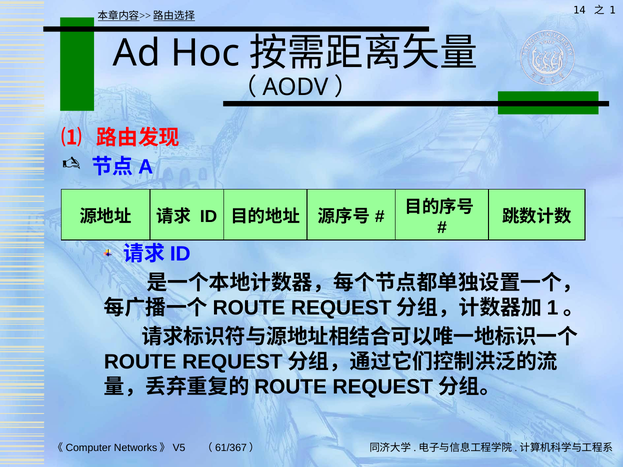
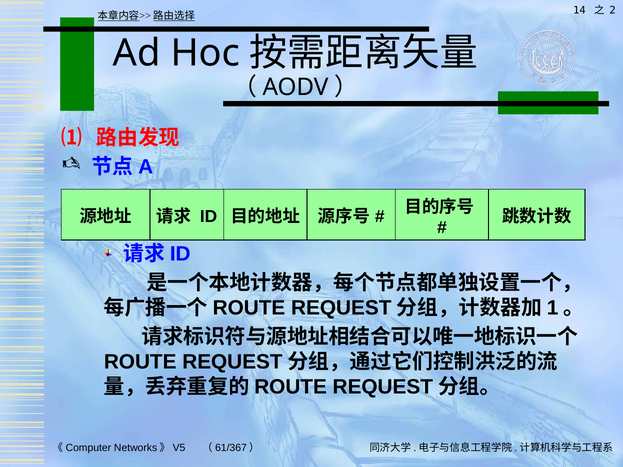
1: 1 -> 2
